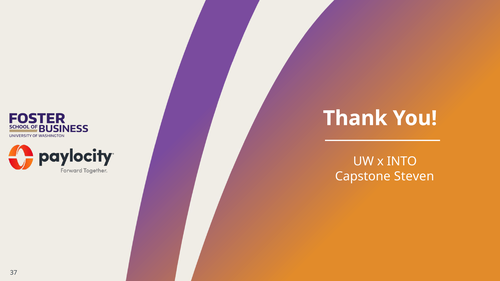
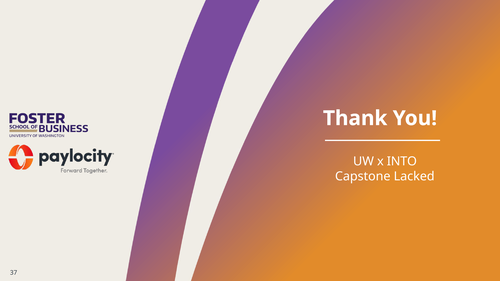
Steven: Steven -> Lacked
